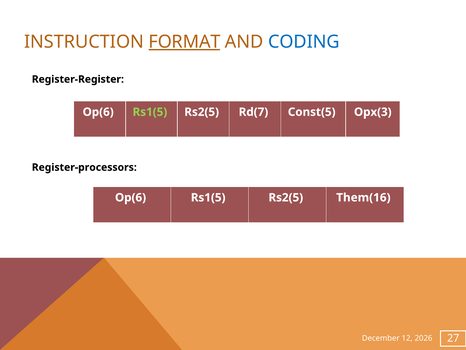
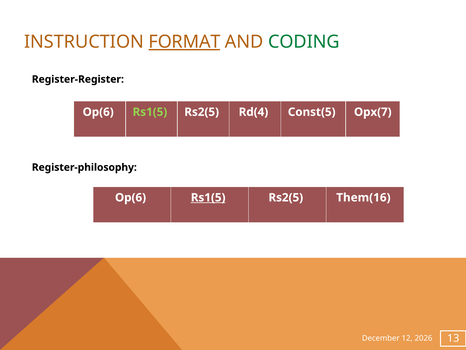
CODING colour: blue -> green
Rd(7: Rd(7 -> Rd(4
Opx(3: Opx(3 -> Opx(7
Register-processors: Register-processors -> Register-philosophy
Rs1(5 at (208, 197) underline: none -> present
27: 27 -> 13
